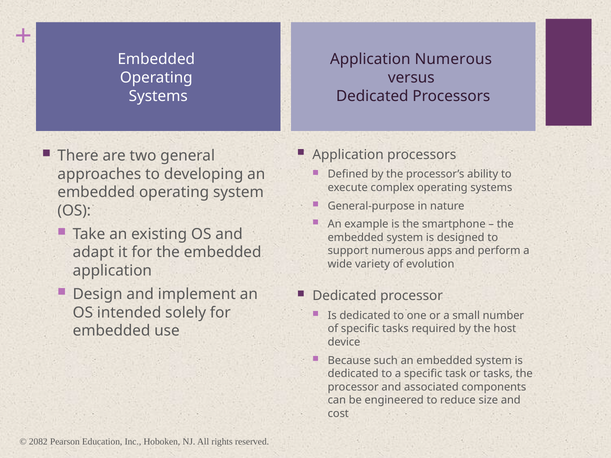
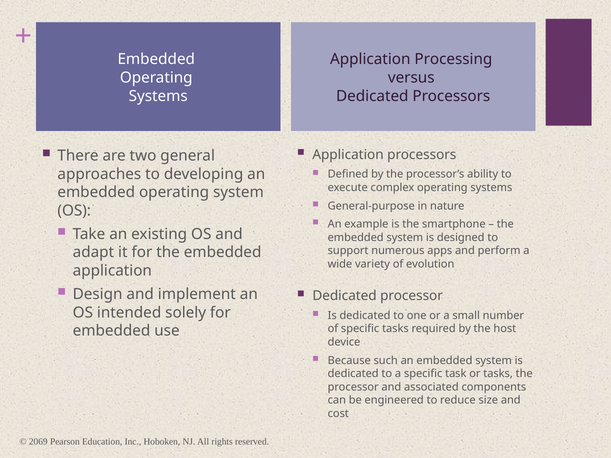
Application Numerous: Numerous -> Processing
2082: 2082 -> 2069
